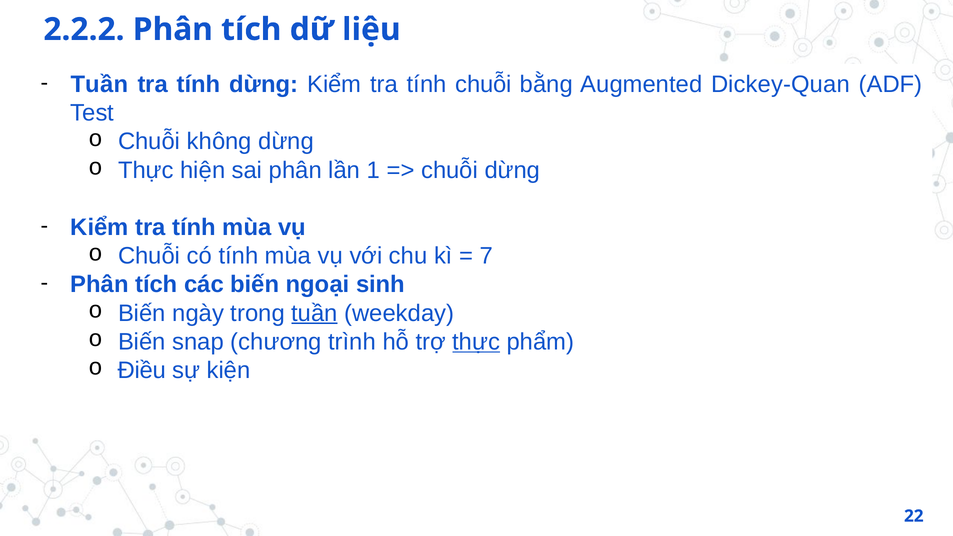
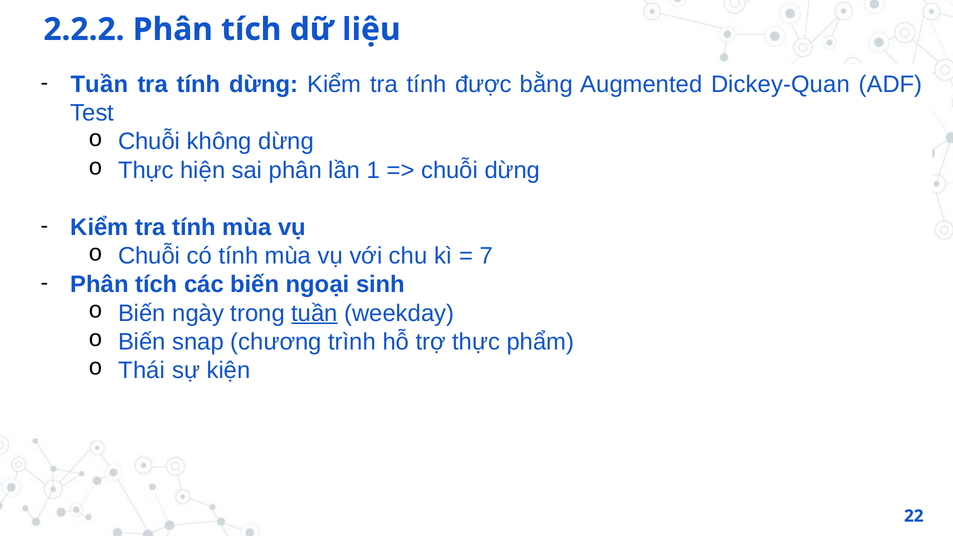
tính chuỗi: chuỗi -> được
thực at (476, 342) underline: present -> none
Điều: Điều -> Thái
